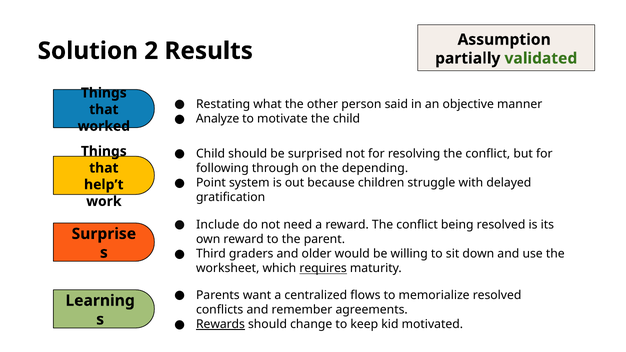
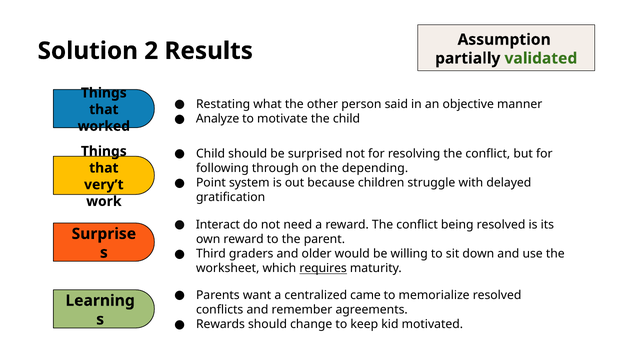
help’t: help’t -> very’t
Include: Include -> Interact
flows: flows -> came
Rewards underline: present -> none
